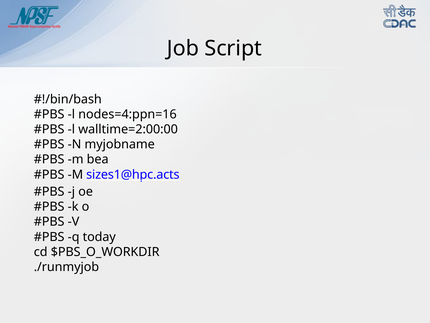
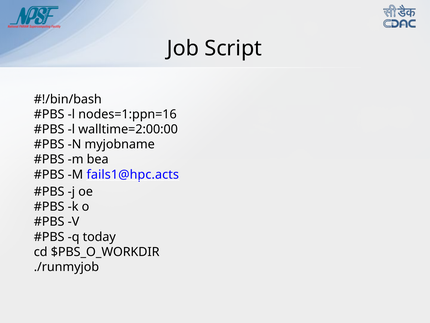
nodes=4:ppn=16: nodes=4:ppn=16 -> nodes=1:ppn=16
sizes1@hpc.acts: sizes1@hpc.acts -> fails1@hpc.acts
